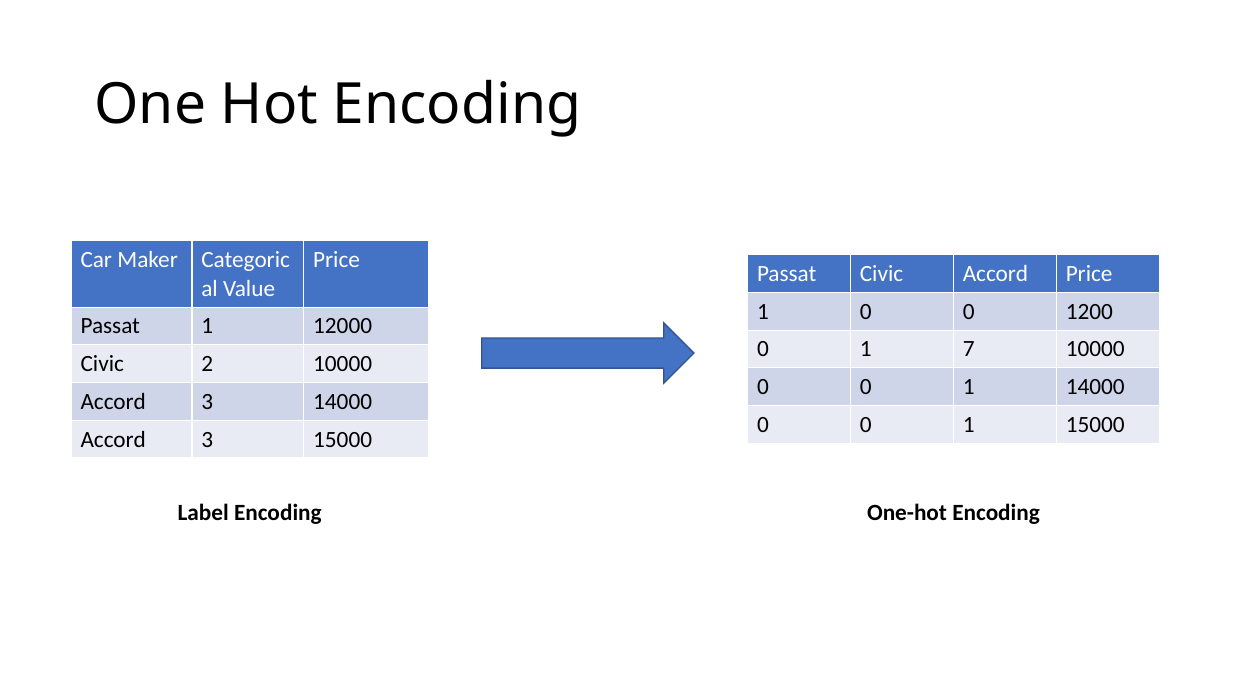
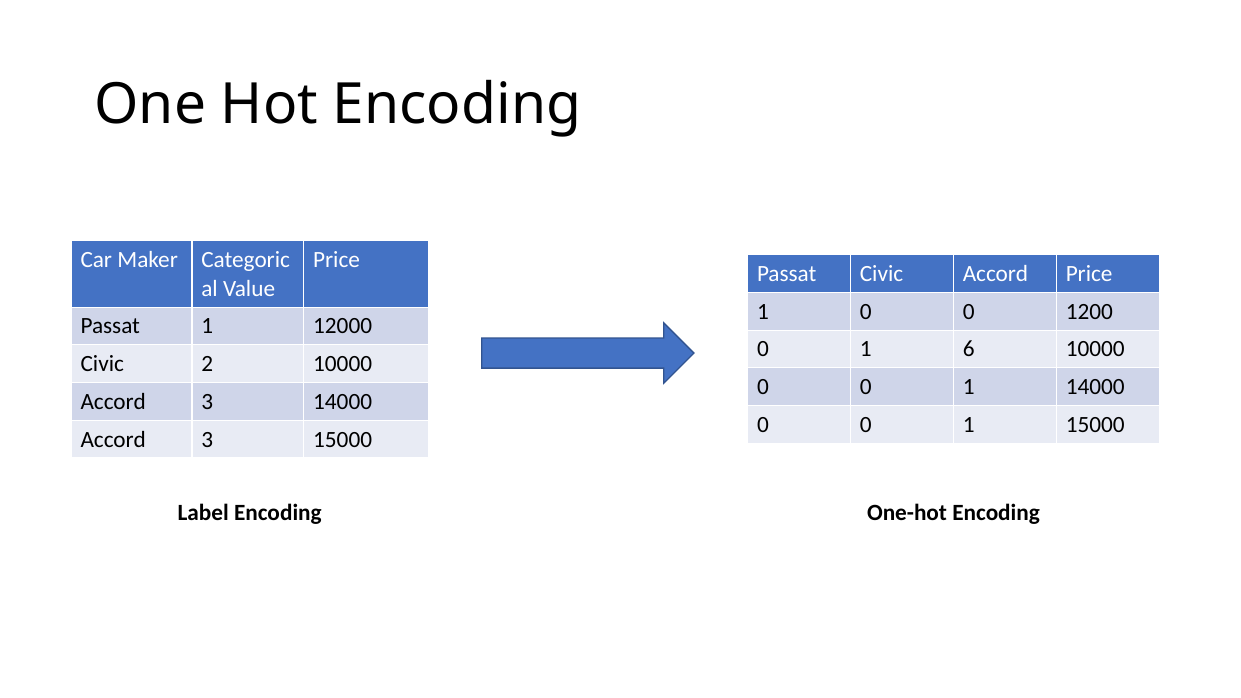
7: 7 -> 6
